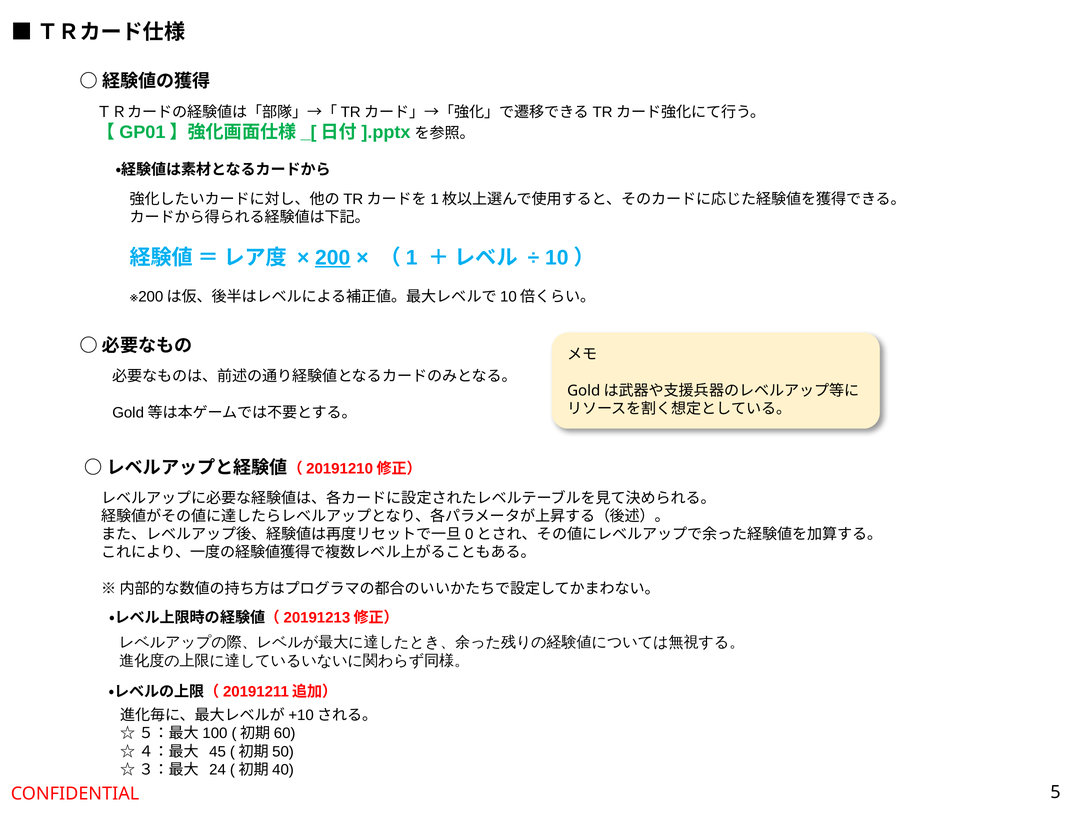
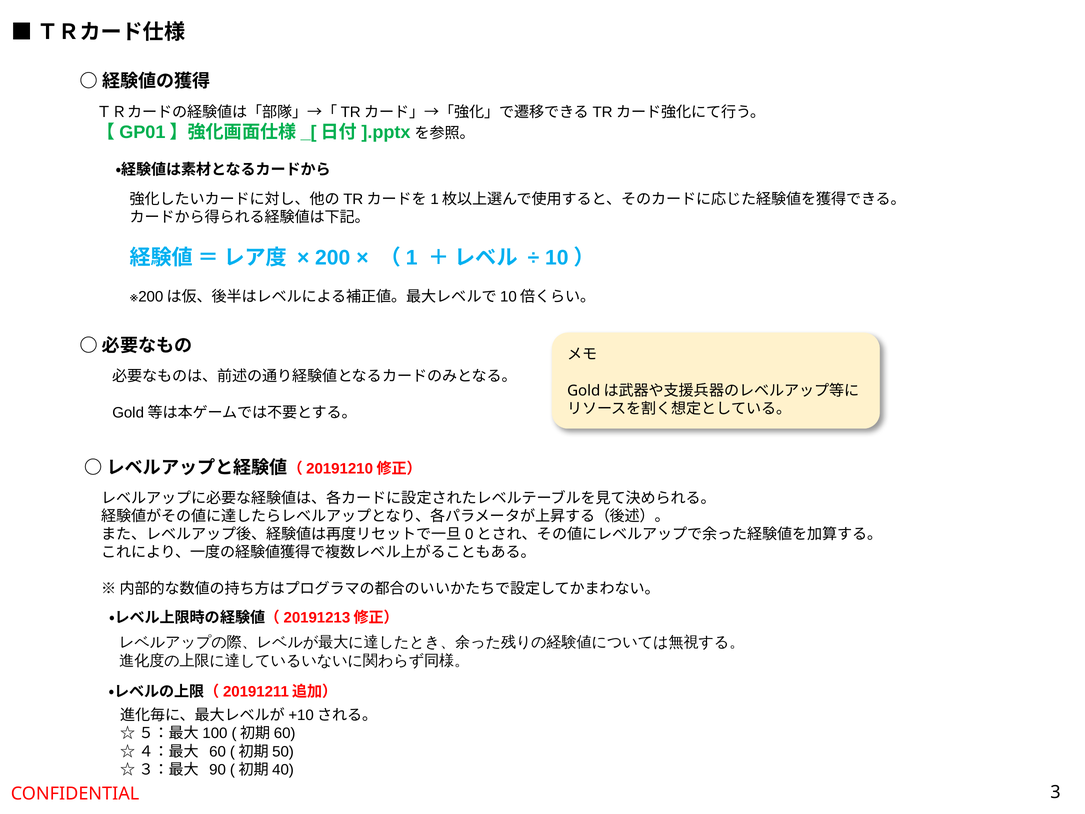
200 underline: present -> none
45: 45 -> 60
24: 24 -> 90
5: 5 -> 3
